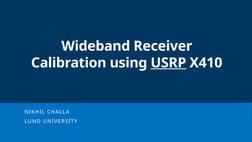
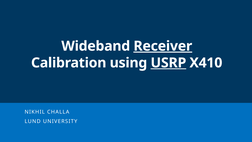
Receiver underline: none -> present
